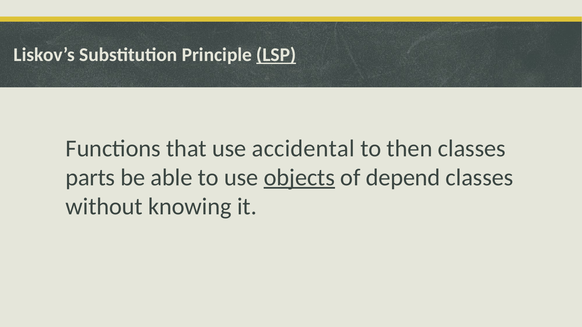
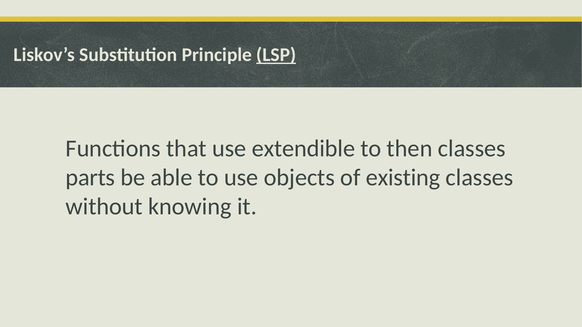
accidental: accidental -> extendible
objects underline: present -> none
depend: depend -> existing
